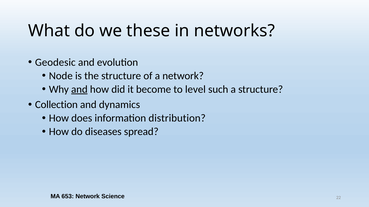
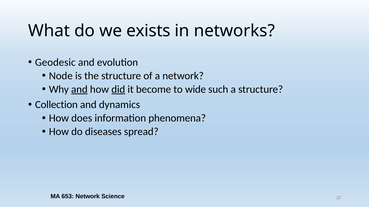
these: these -> exists
did underline: none -> present
level: level -> wide
distribution: distribution -> phenomena
